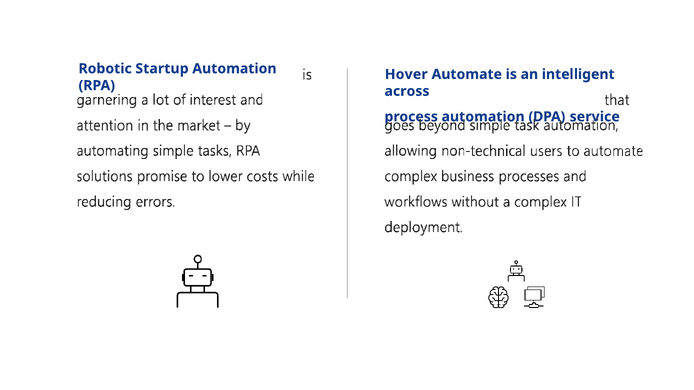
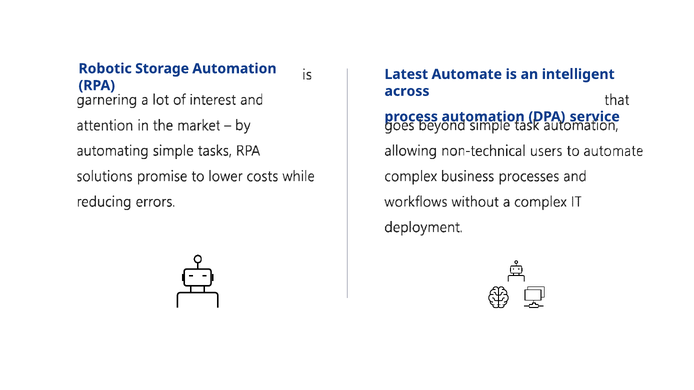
Startup: Startup -> Storage
Hover: Hover -> Latest
